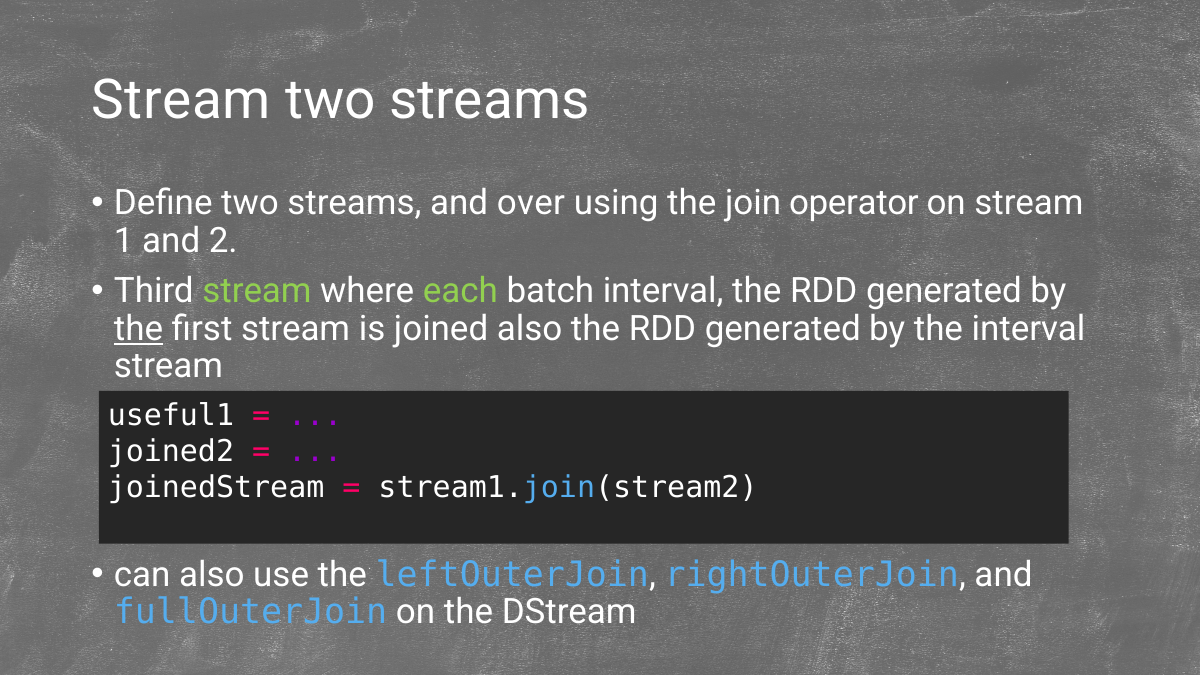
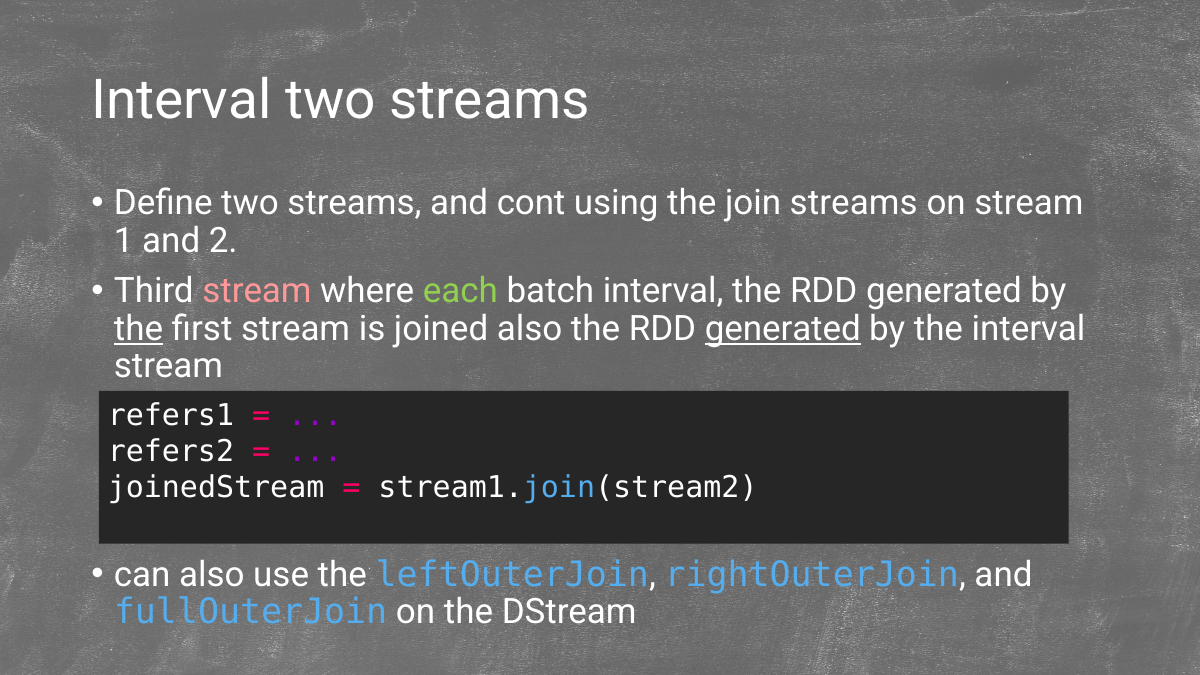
Stream at (181, 101): Stream -> Interval
over: over -> cont
join operator: operator -> streams
stream at (257, 291) colour: light green -> pink
generated at (783, 329) underline: none -> present
useful1: useful1 -> refers1
joined2: joined2 -> refers2
